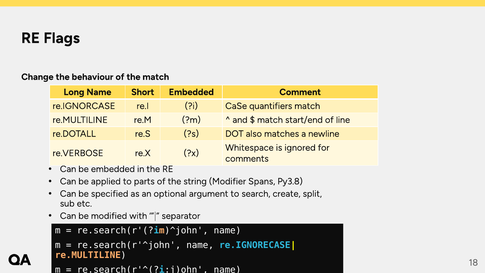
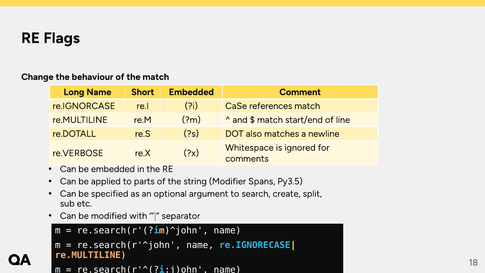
quantifiers: quantifiers -> references
Py3.8: Py3.8 -> Py3.5
